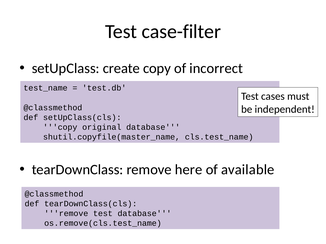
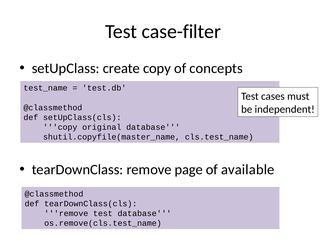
incorrect: incorrect -> concepts
here: here -> page
